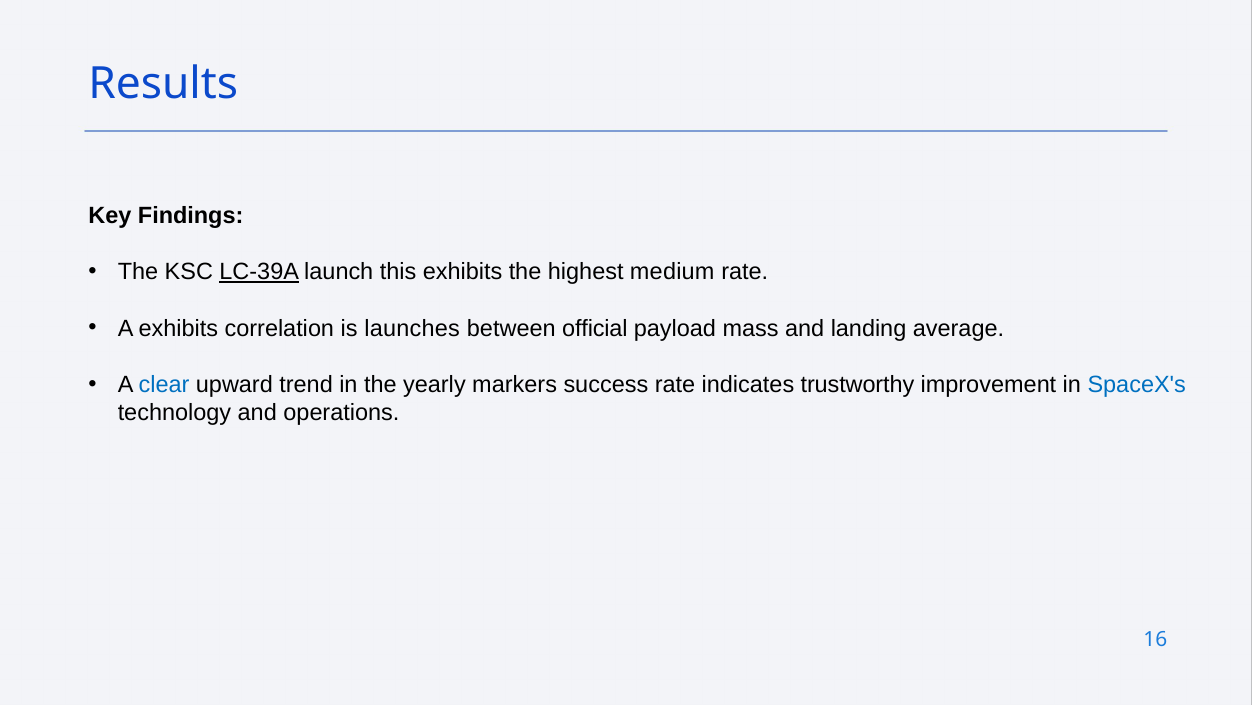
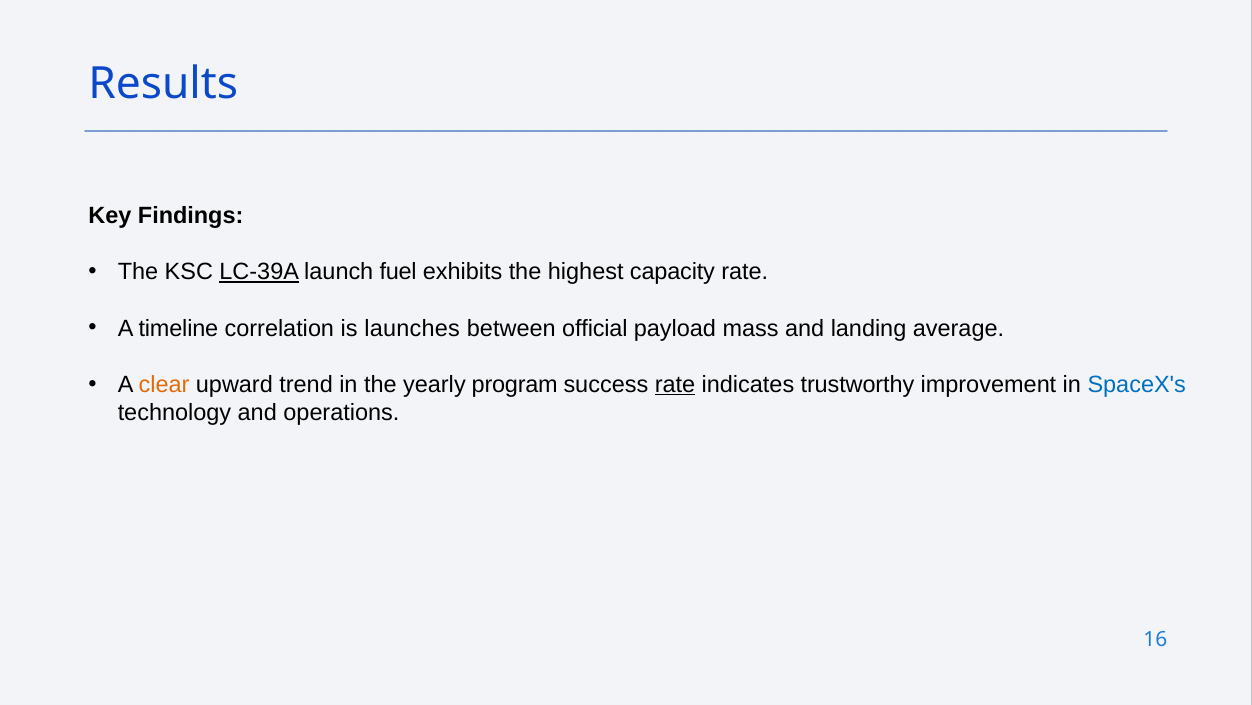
this: this -> fuel
medium: medium -> capacity
A exhibits: exhibits -> timeline
clear colour: blue -> orange
markers: markers -> program
rate at (675, 384) underline: none -> present
